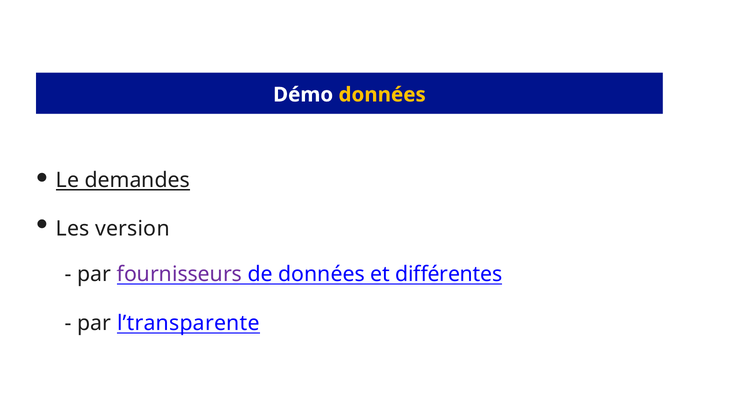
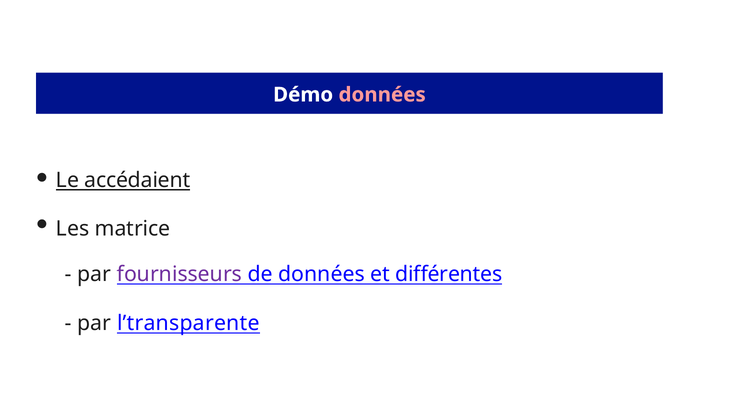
données at (382, 95) colour: yellow -> pink
demandes: demandes -> accédaient
version: version -> matrice
